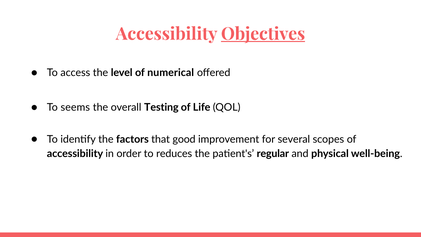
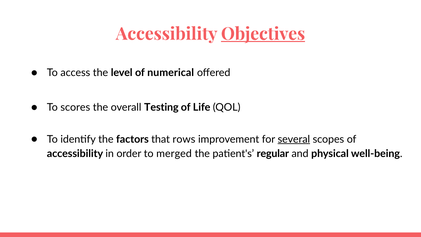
seems: seems -> scores
good: good -> rows
several underline: none -> present
reduces: reduces -> merged
